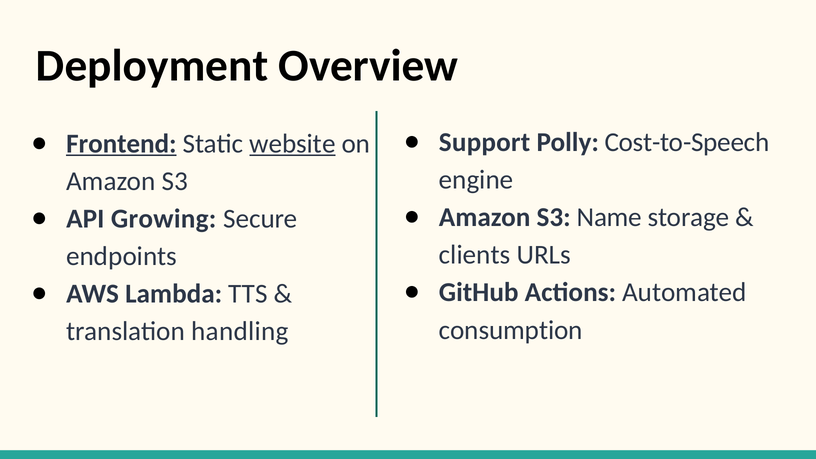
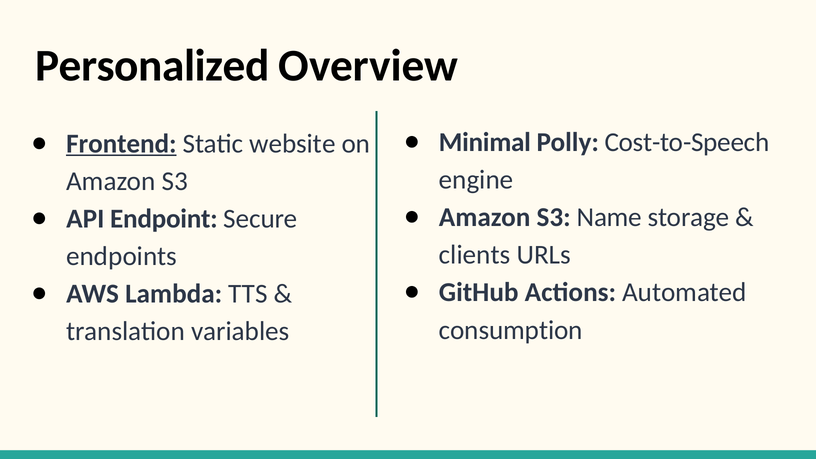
Deployment: Deployment -> Personalized
Support: Support -> Minimal
website underline: present -> none
Growing: Growing -> Endpoint
handling: handling -> variables
